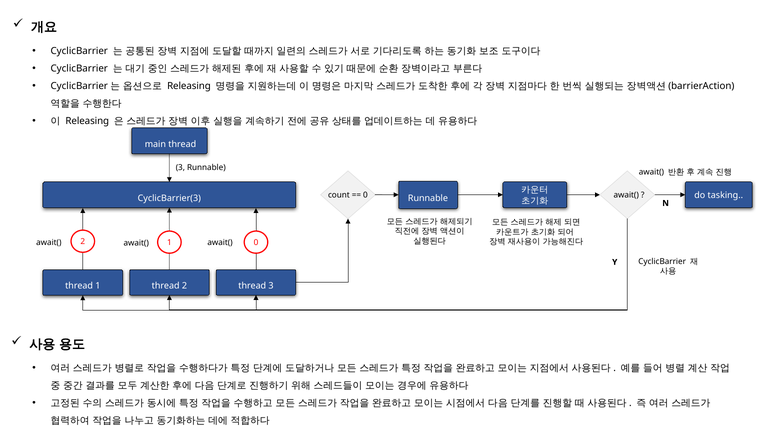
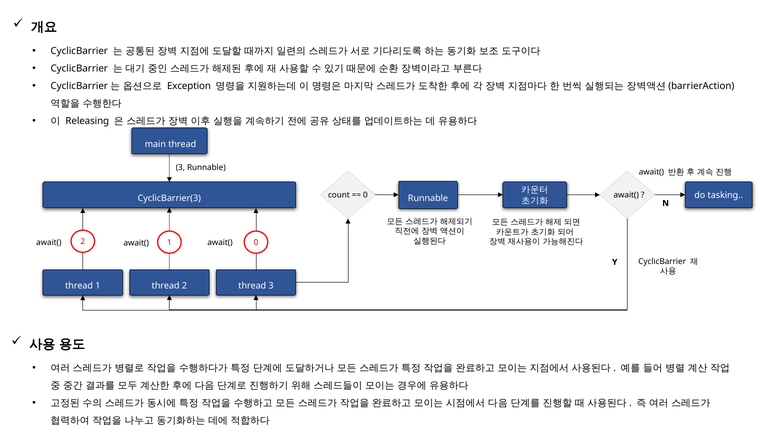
Releasing at (189, 86): Releasing -> Exception
